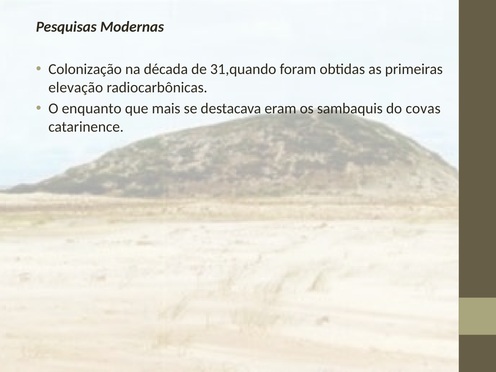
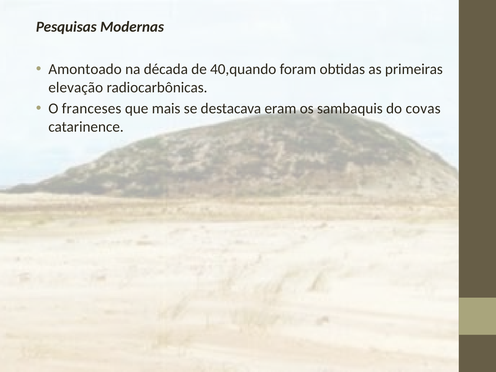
Colonização: Colonização -> Amontoado
31,quando: 31,quando -> 40,quando
enquanto: enquanto -> franceses
